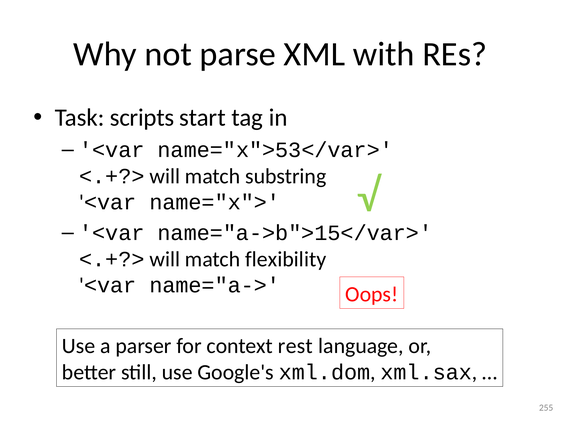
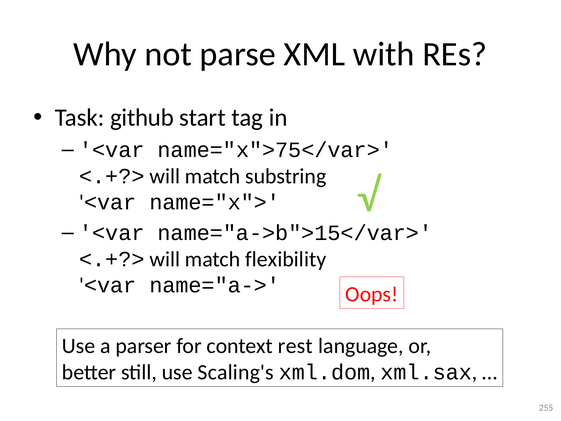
scripts: scripts -> github
name="x">53</var>: name="x">53</var> -> name="x">75</var>
Google's: Google's -> Scaling's
